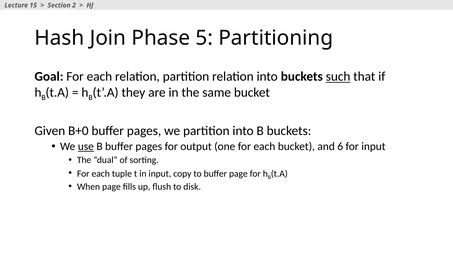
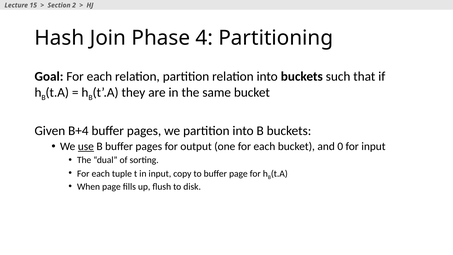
5: 5 -> 4
such underline: present -> none
B+0: B+0 -> B+4
6: 6 -> 0
